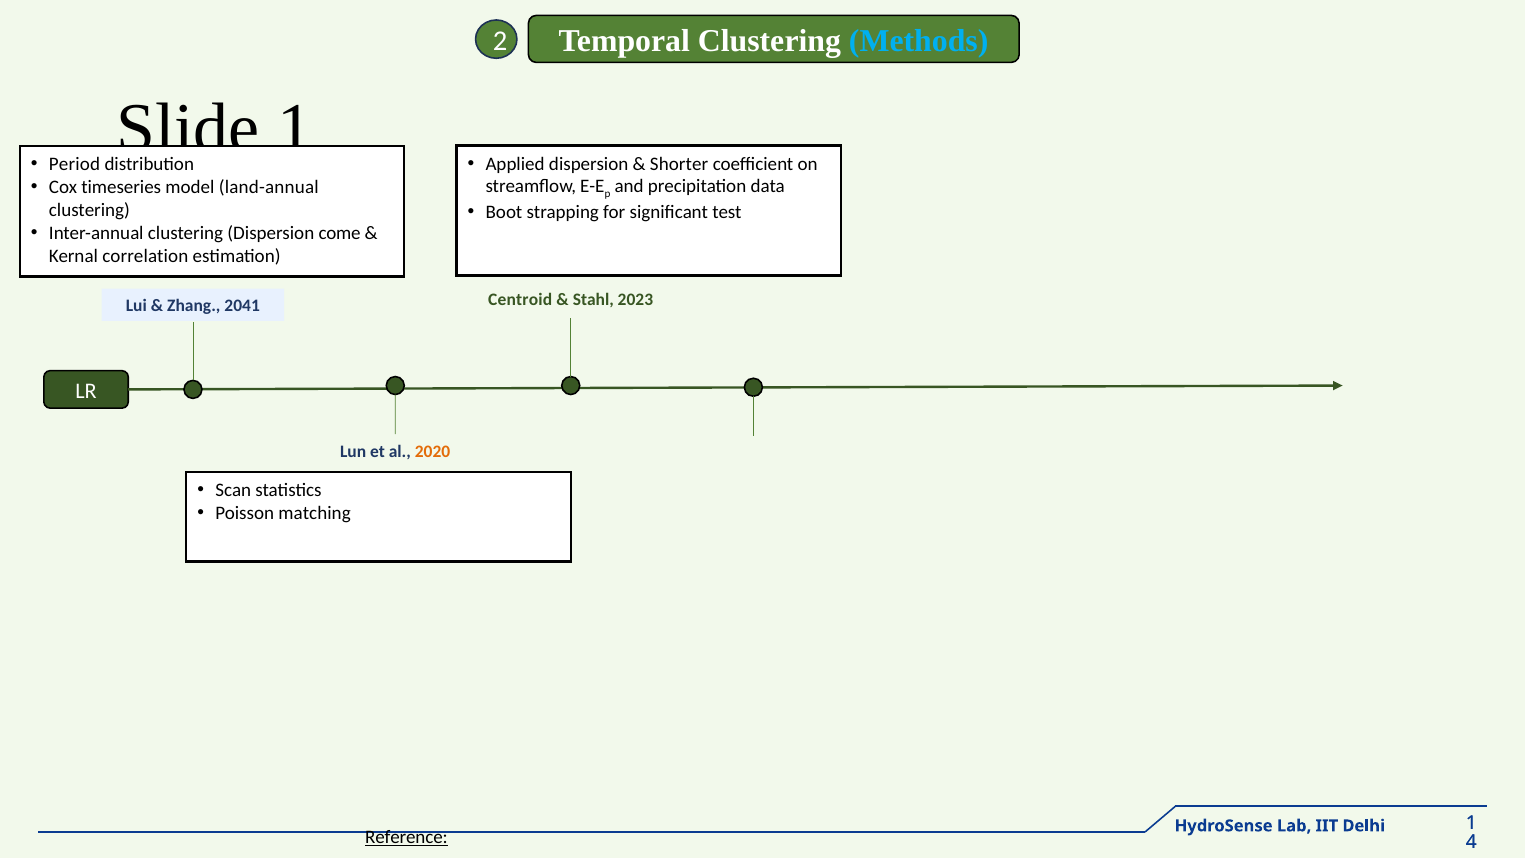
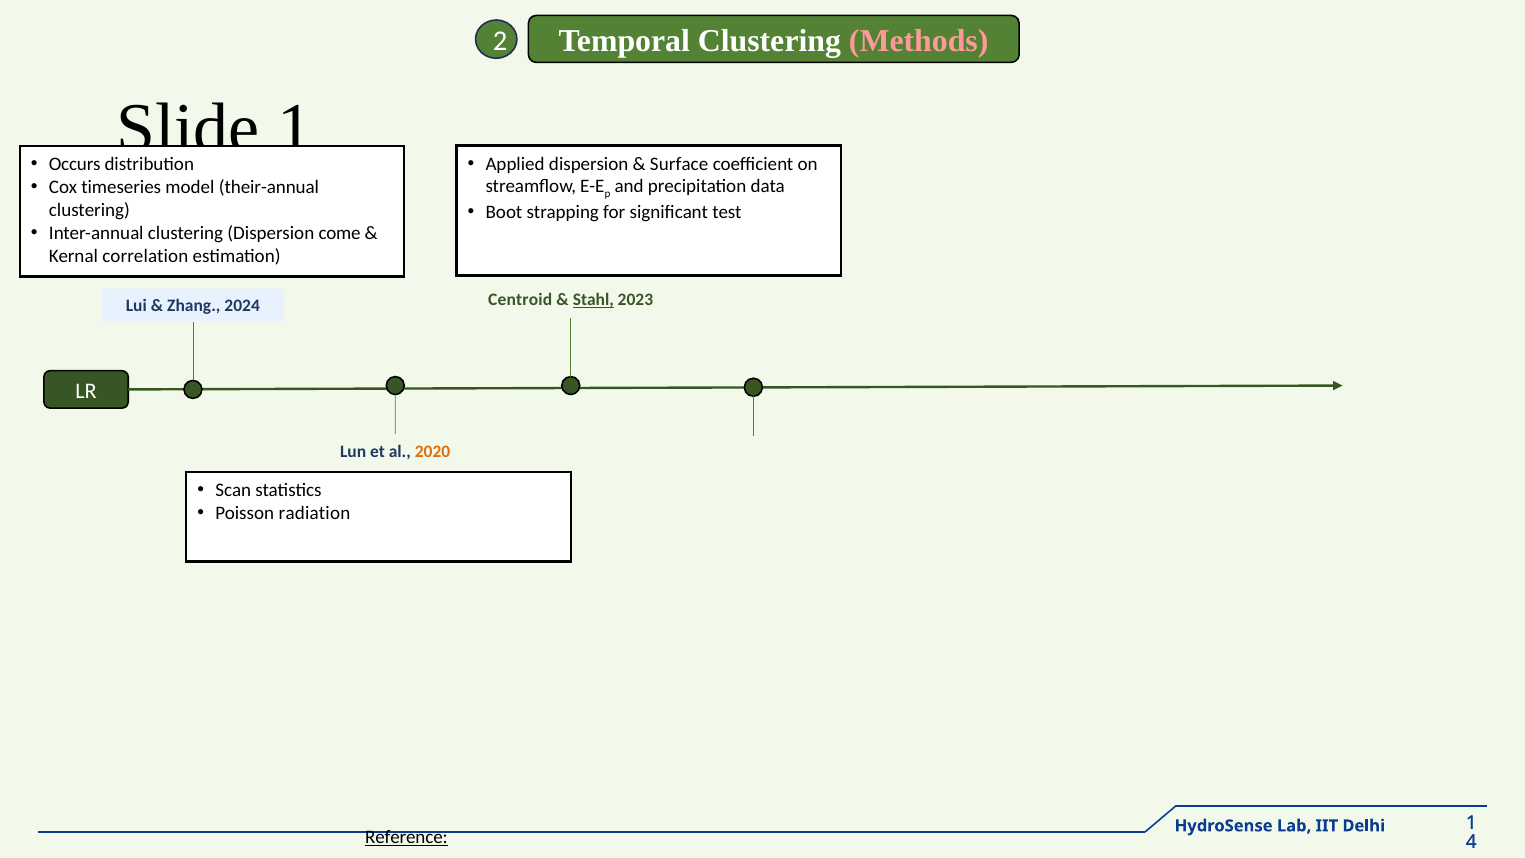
Methods colour: light blue -> pink
Shorter: Shorter -> Surface
Period: Period -> Occurs
land-annual: land-annual -> their-annual
Stahl underline: none -> present
2041: 2041 -> 2024
matching: matching -> radiation
